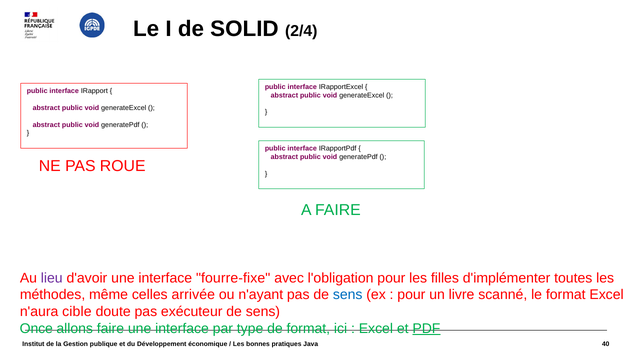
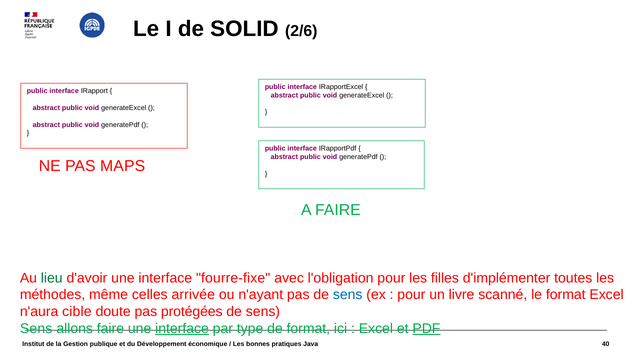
2/4: 2/4 -> 2/6
ROUE: ROUE -> MAPS
lieu colour: purple -> green
exécuteur: exécuteur -> protégées
Once at (36, 329): Once -> Sens
interface at (182, 329) underline: none -> present
